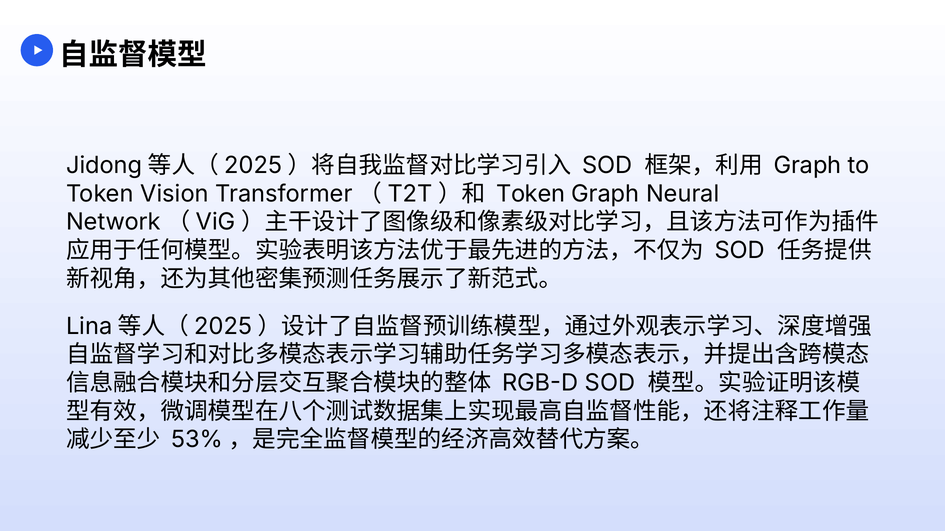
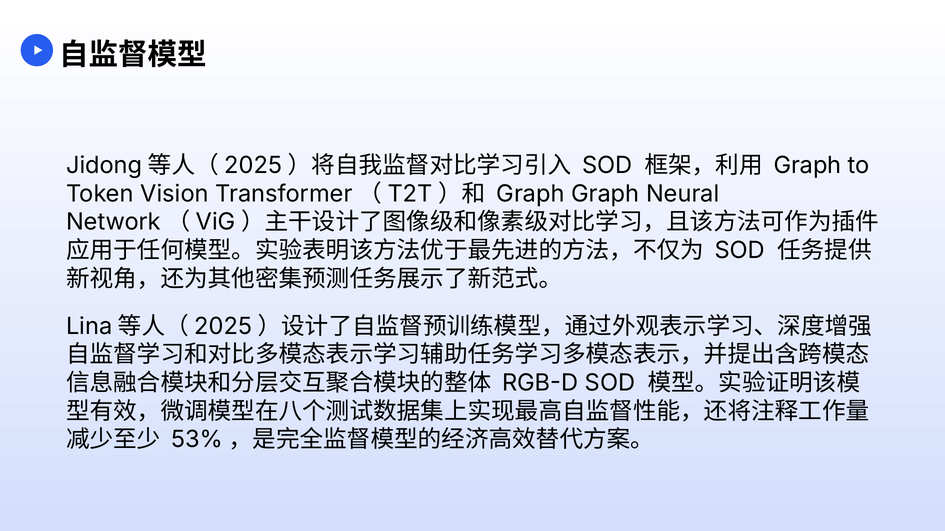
Token at (531, 194): Token -> Graph
